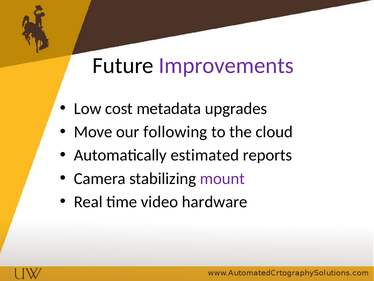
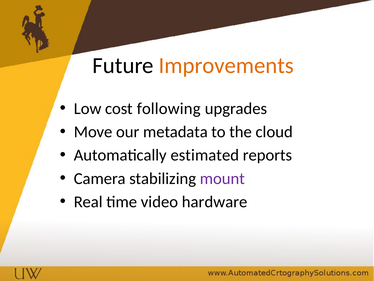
Improvements colour: purple -> orange
metadata: metadata -> following
following: following -> metadata
